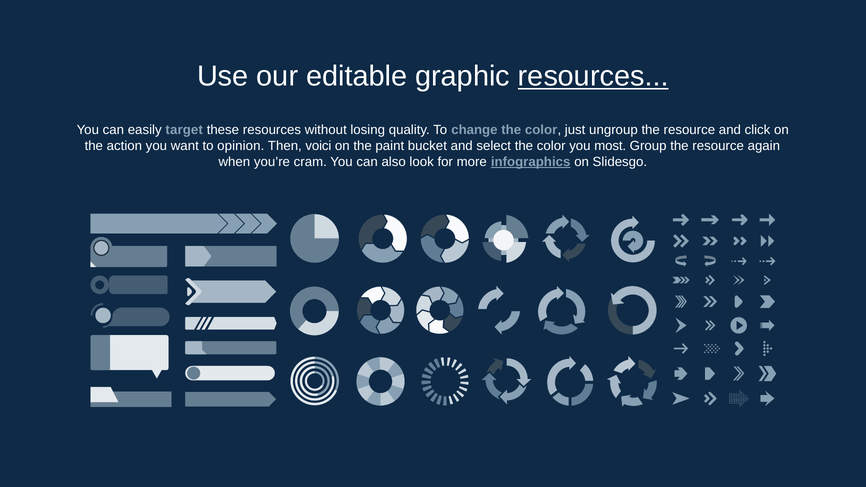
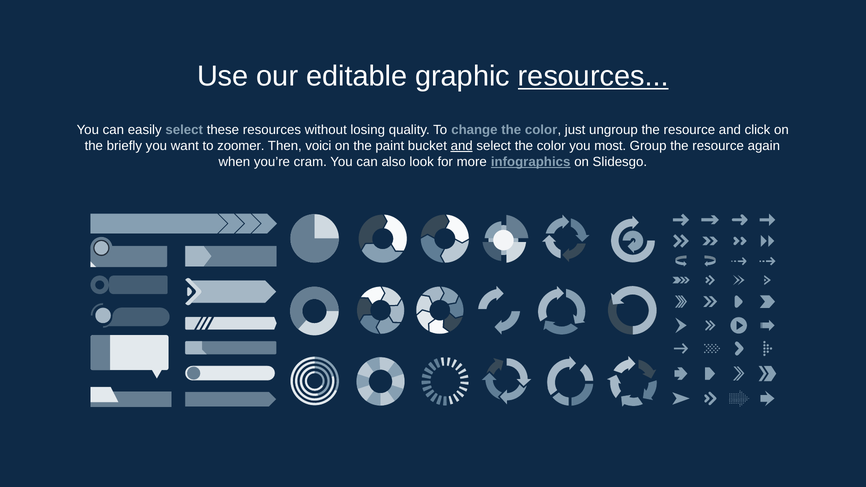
easily target: target -> select
action: action -> briefly
opinion: opinion -> zoomer
and at (462, 146) underline: none -> present
